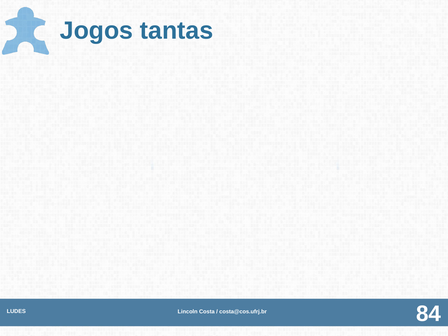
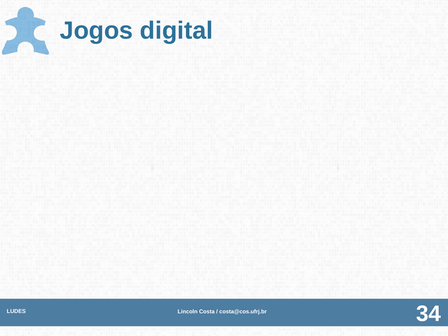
tantas: tantas -> digital
84: 84 -> 34
